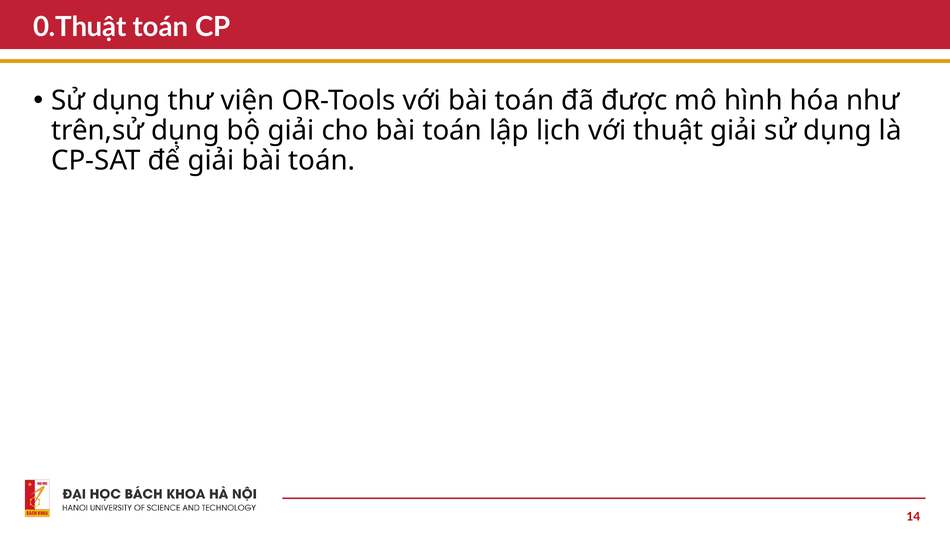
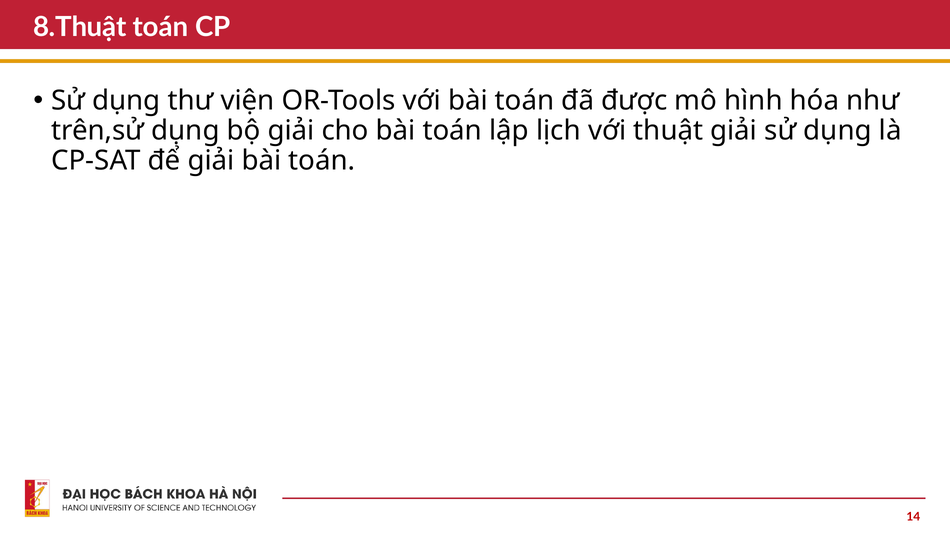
0.Thuật: 0.Thuật -> 8.Thuật
